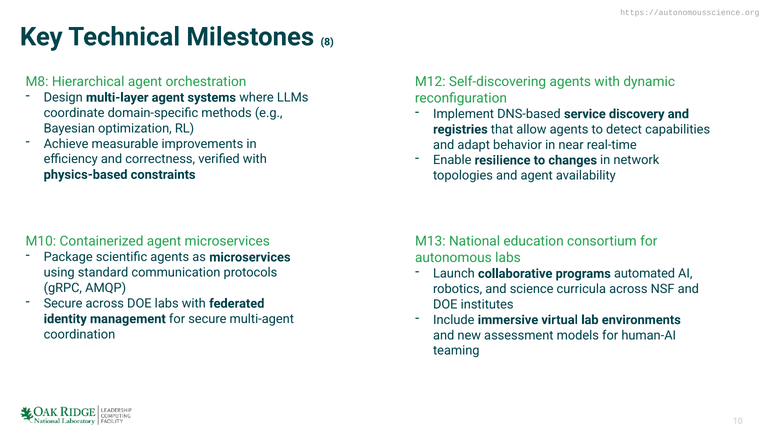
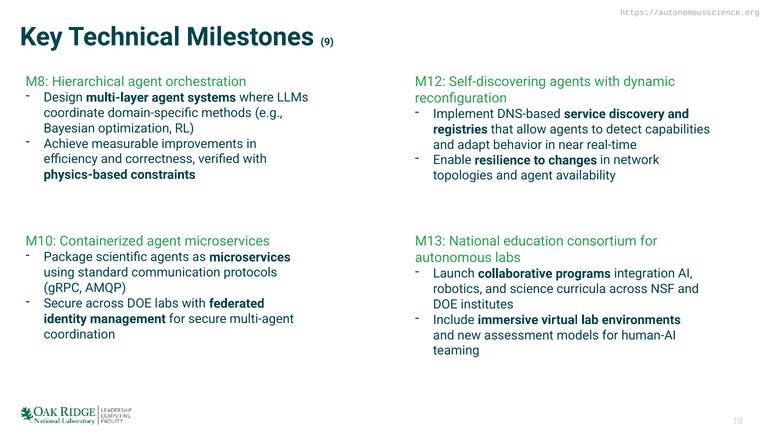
8: 8 -> 9
automated: automated -> integration
